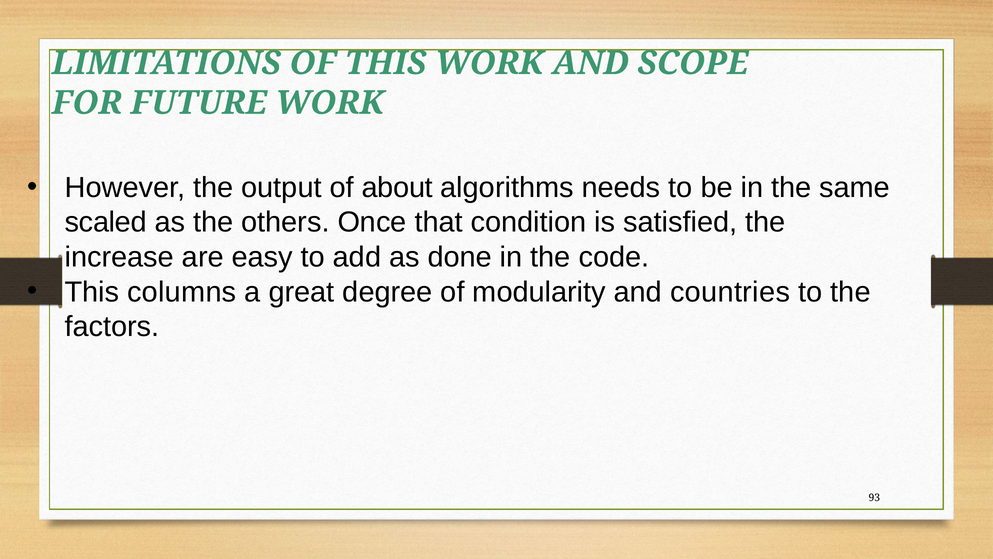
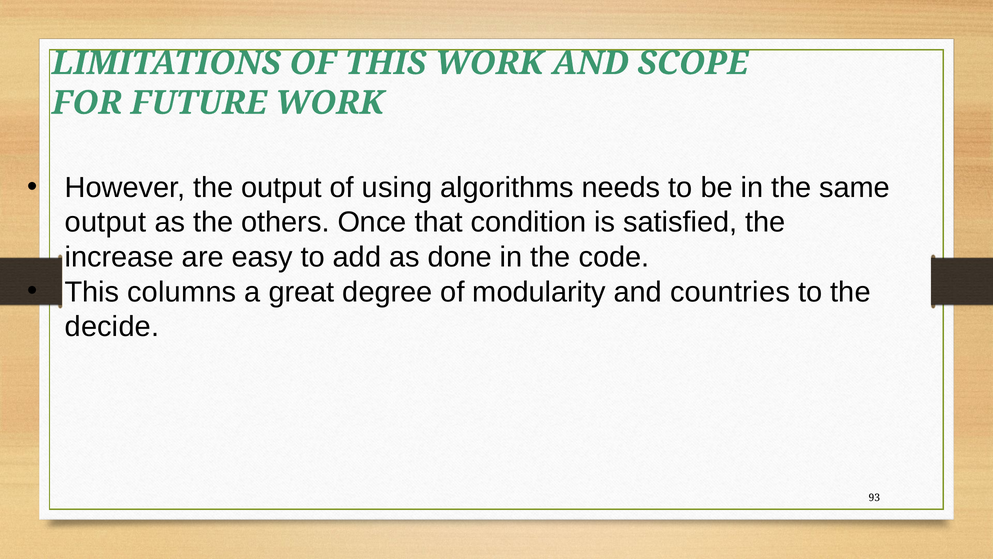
about: about -> using
scaled at (106, 222): scaled -> output
factors: factors -> decide
